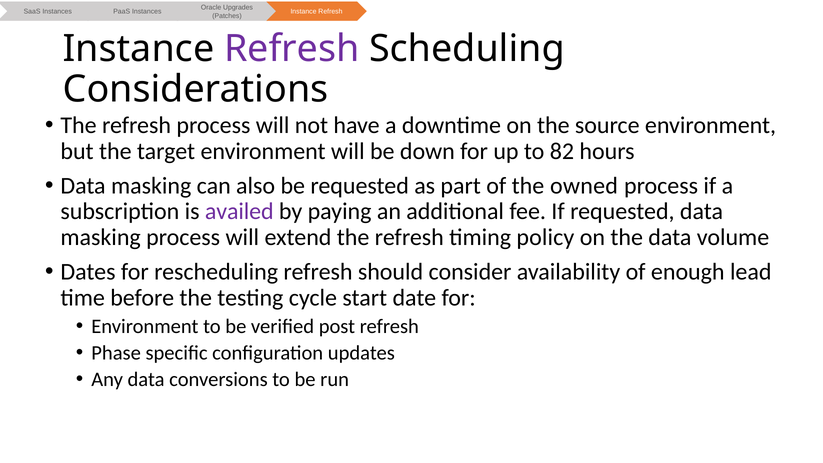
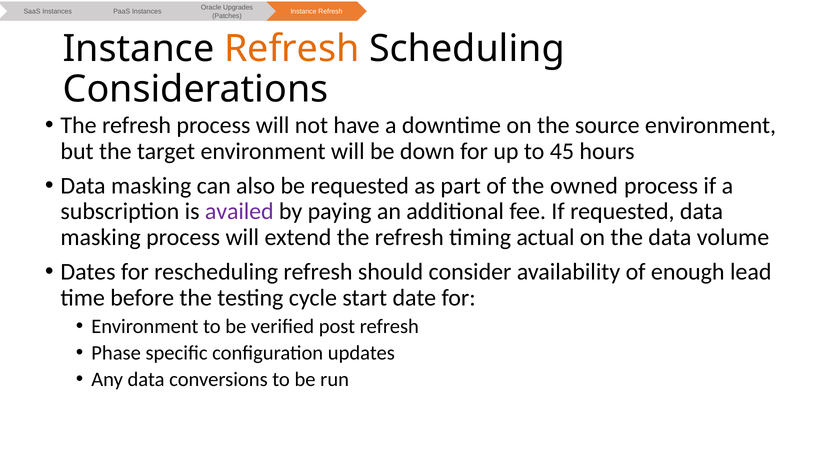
Refresh at (292, 49) colour: purple -> orange
82: 82 -> 45
policy: policy -> actual
